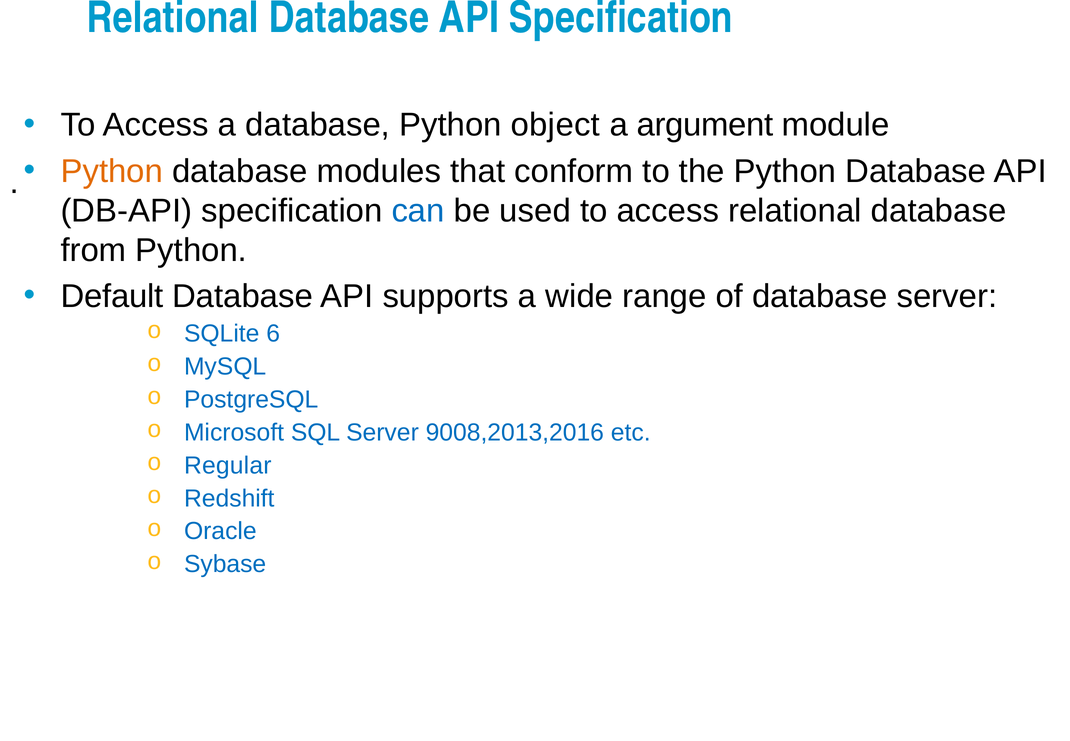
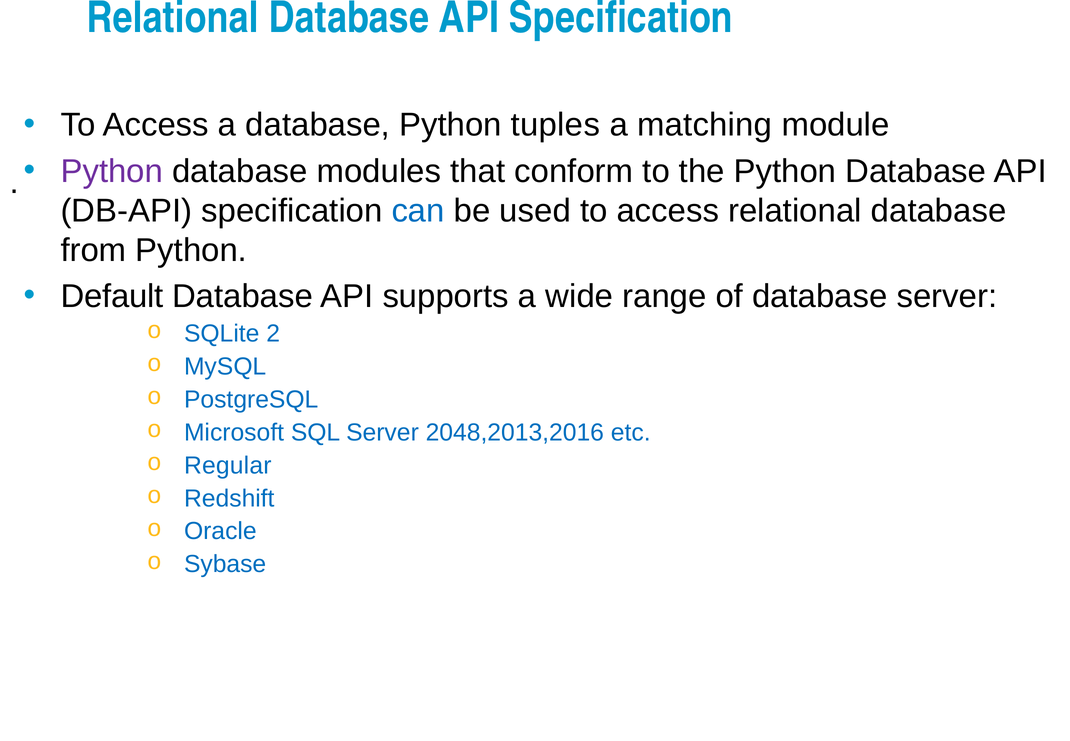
object: object -> tuples
argument: argument -> matching
Python at (112, 171) colour: orange -> purple
6: 6 -> 2
9008,2013,2016: 9008,2013,2016 -> 2048,2013,2016
